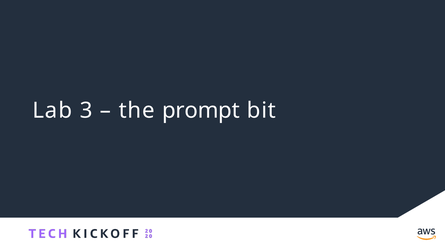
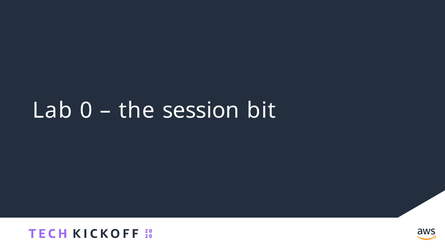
3: 3 -> 0
prompt: prompt -> session
